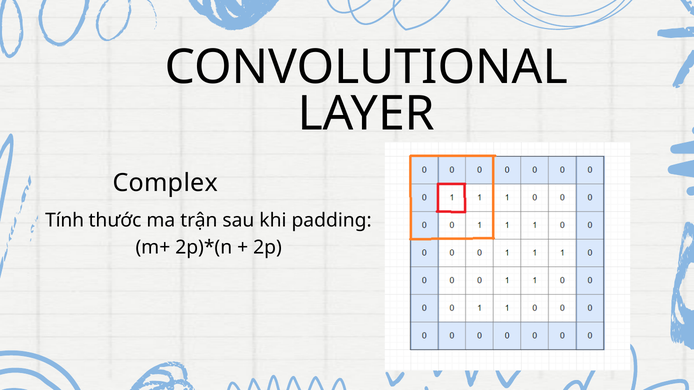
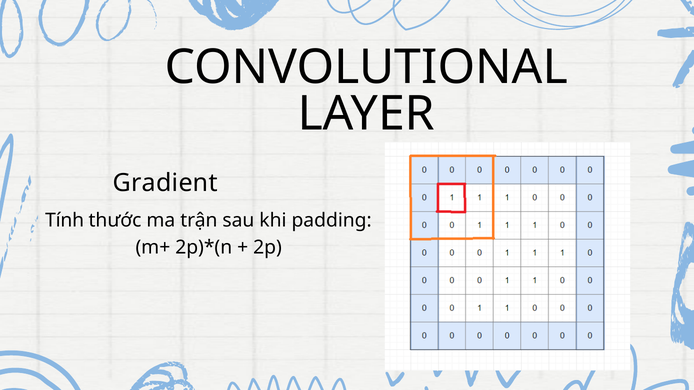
Complex: Complex -> Gradient
